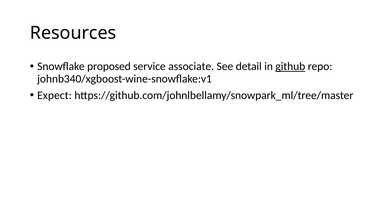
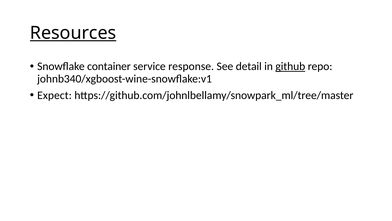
Resources underline: none -> present
proposed: proposed -> container
associate: associate -> response
